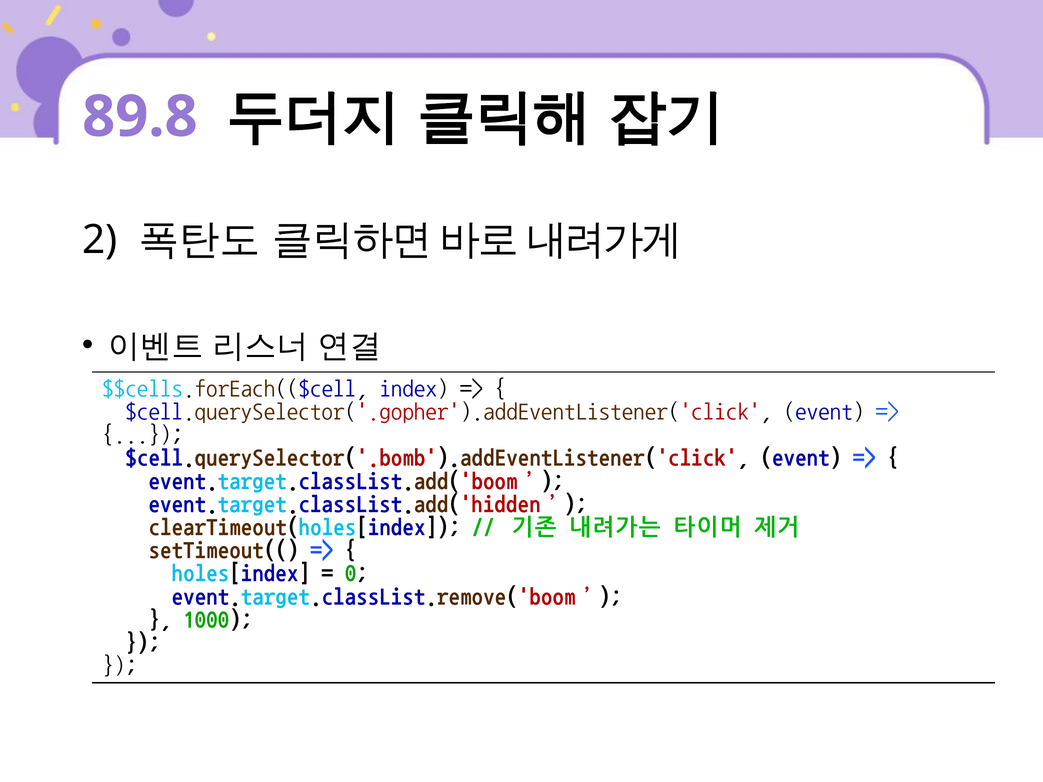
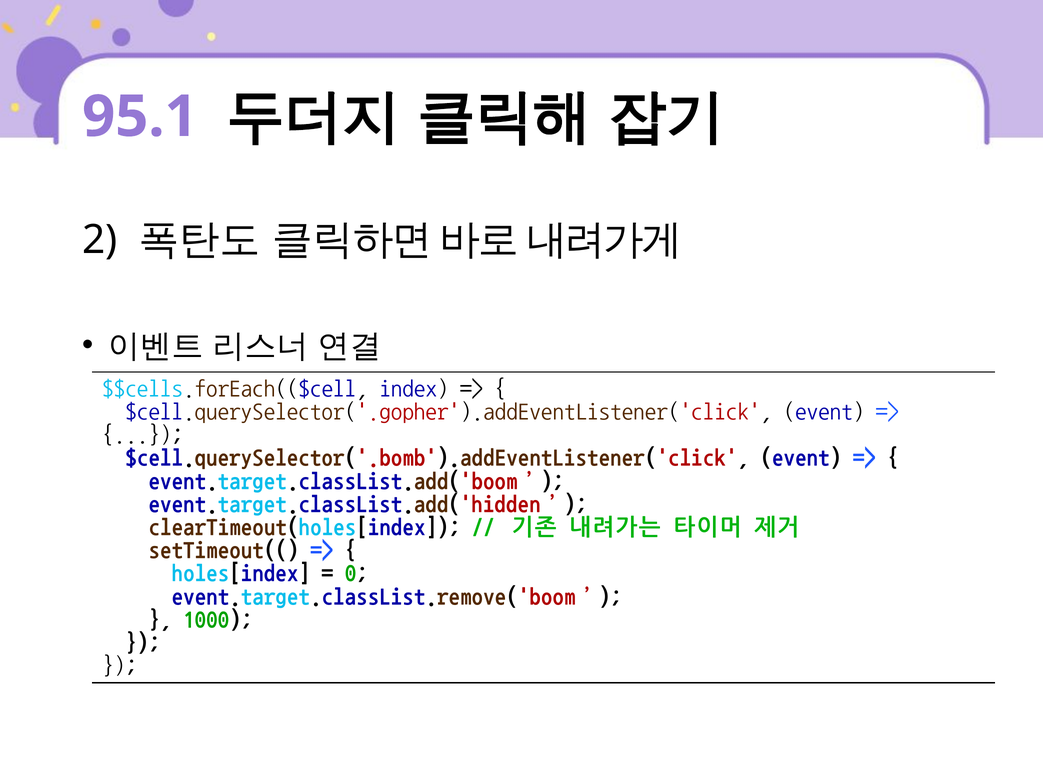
89.8: 89.8 -> 95.1
